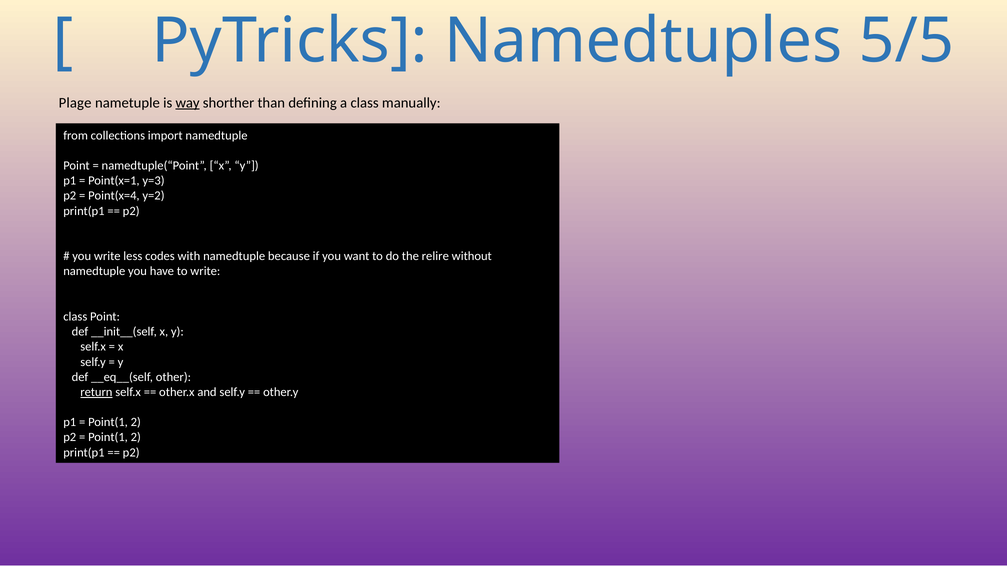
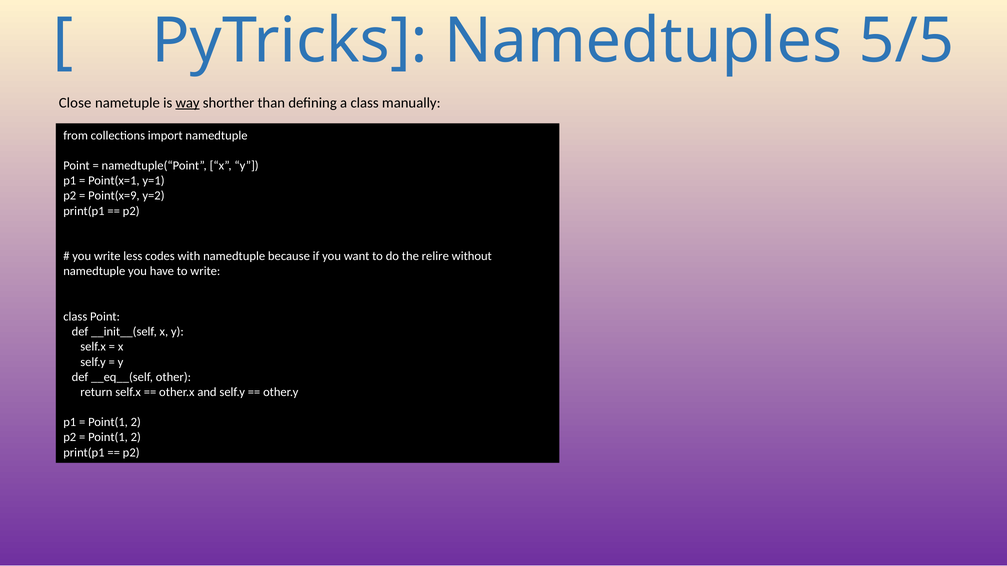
Plage: Plage -> Close
y=3: y=3 -> y=1
Point(x=4: Point(x=4 -> Point(x=9
return underline: present -> none
